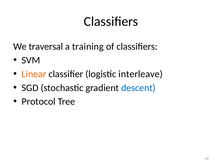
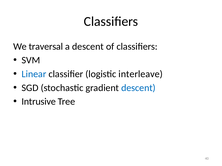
a training: training -> descent
Linear colour: orange -> blue
Protocol: Protocol -> Intrusive
